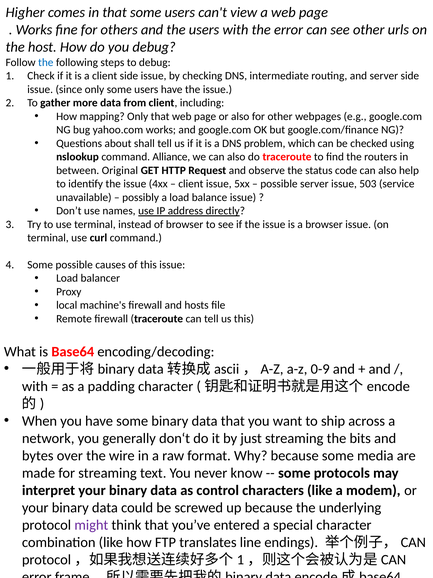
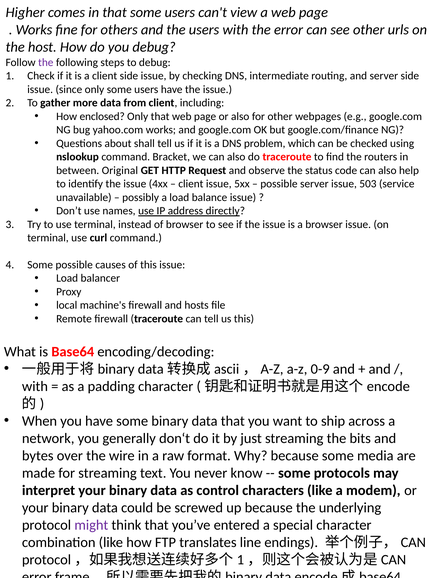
the at (46, 62) colour: blue -> purple
mapping: mapping -> enclosed
Alliance: Alliance -> Bracket
